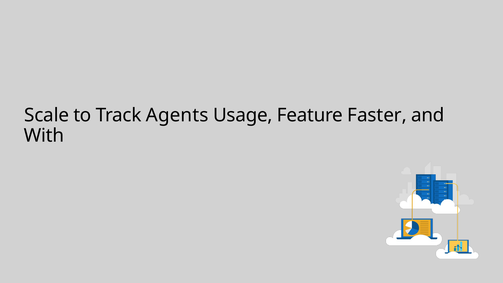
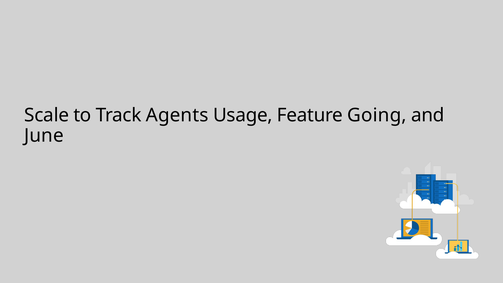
Faster: Faster -> Going
With: With -> June
